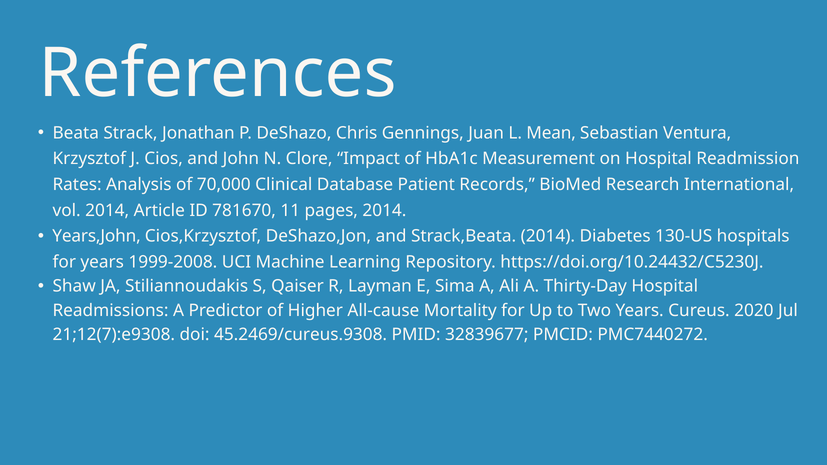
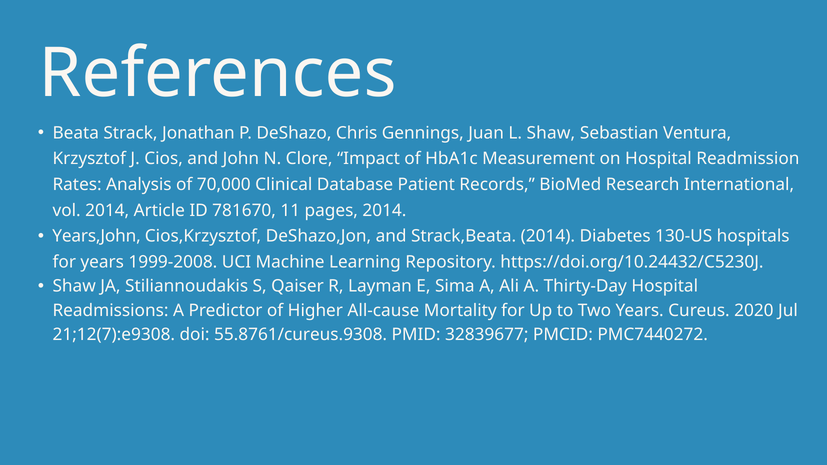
L Mean: Mean -> Shaw
45.2469/cureus.9308: 45.2469/cureus.9308 -> 55.8761/cureus.9308
